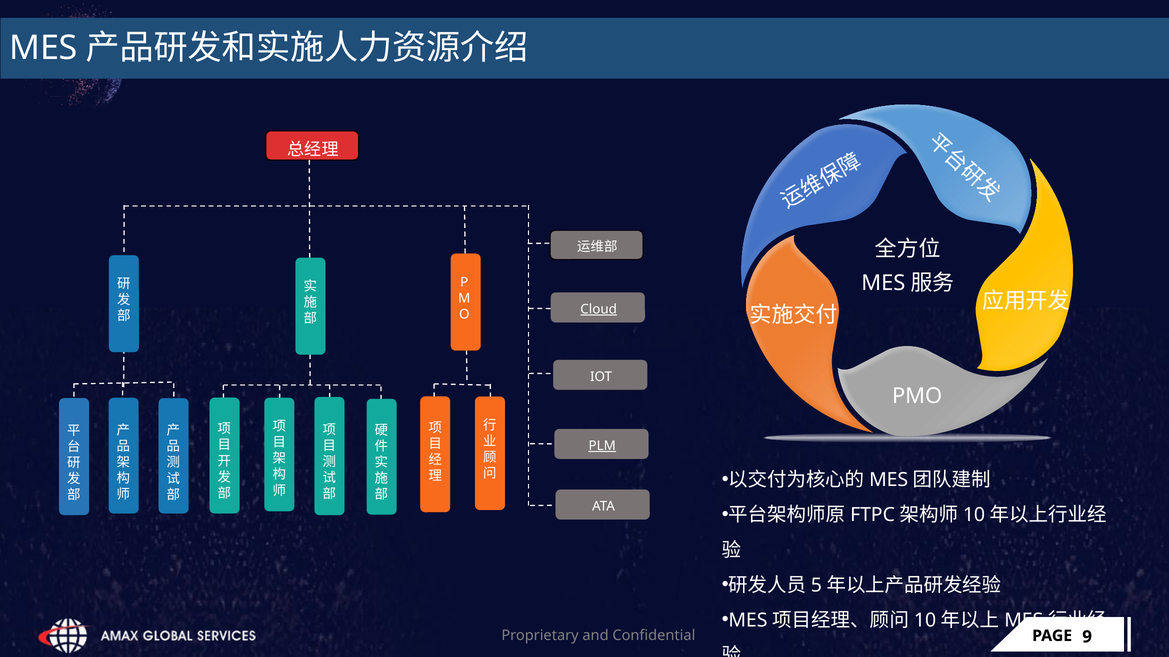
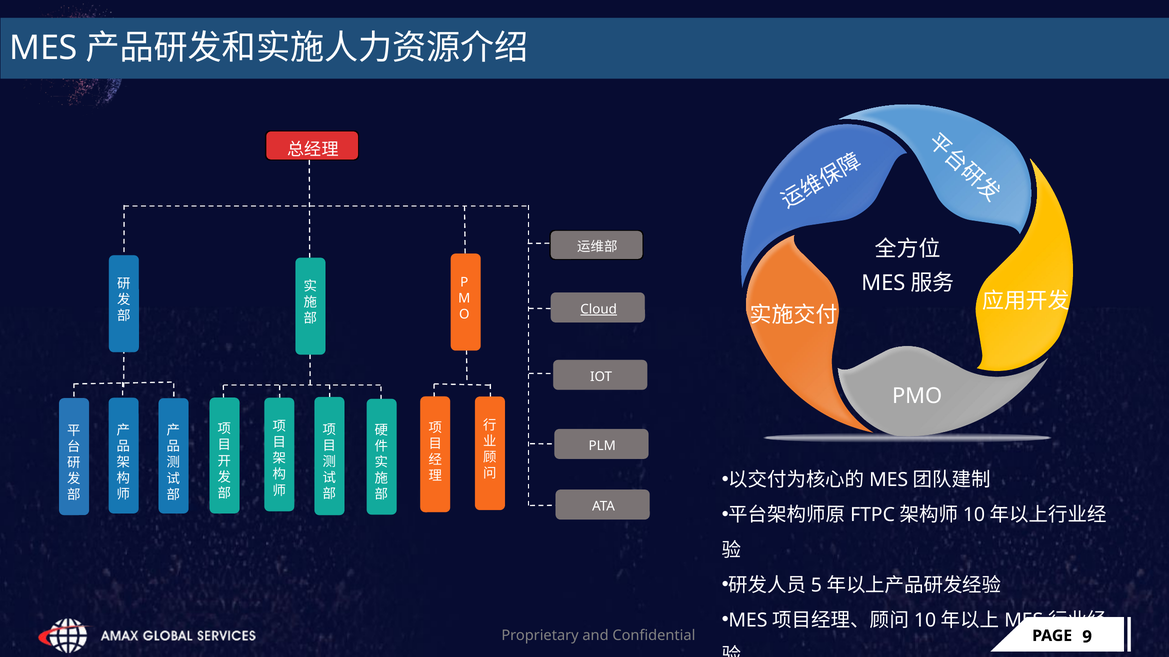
PLM underline: present -> none
